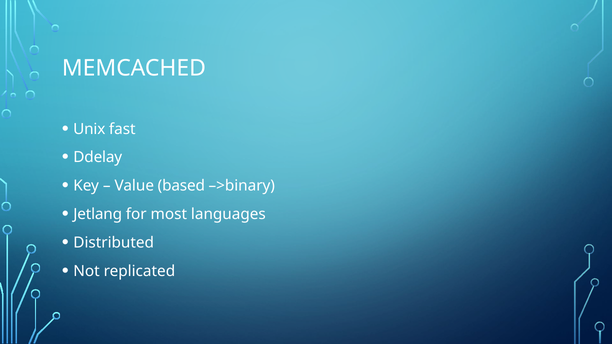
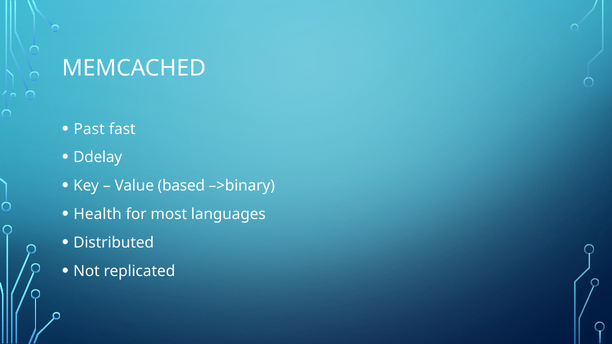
Unix: Unix -> Past
Jetlang: Jetlang -> Health
